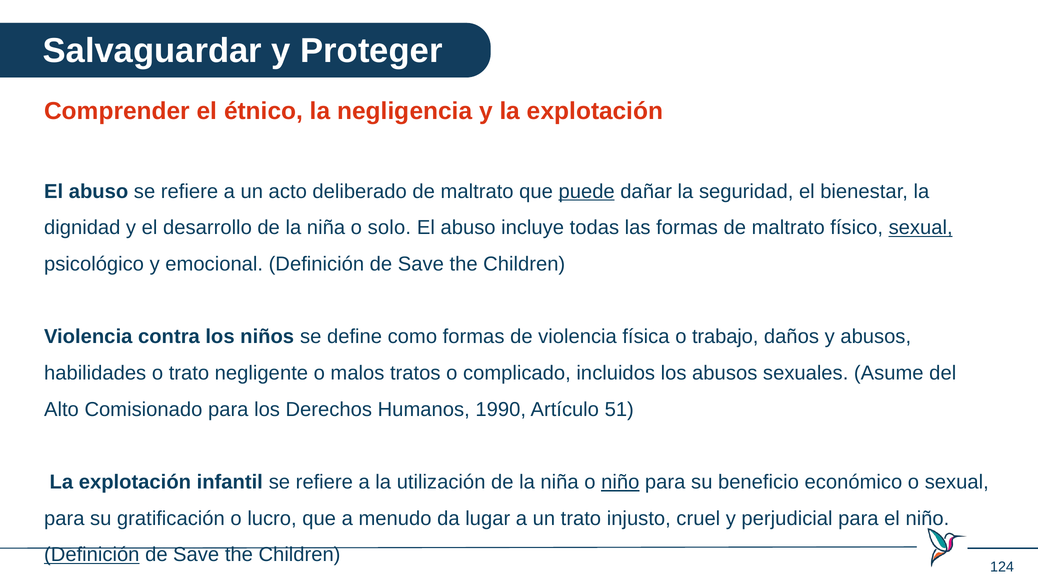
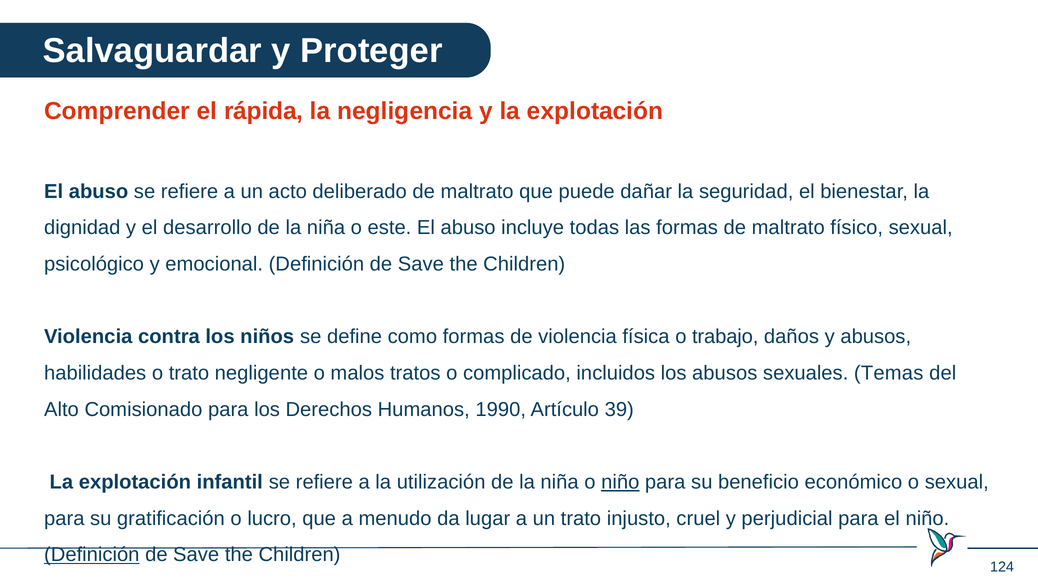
étnico: étnico -> rápida
puede underline: present -> none
solo: solo -> este
sexual at (921, 228) underline: present -> none
Asume: Asume -> Temas
51: 51 -> 39
